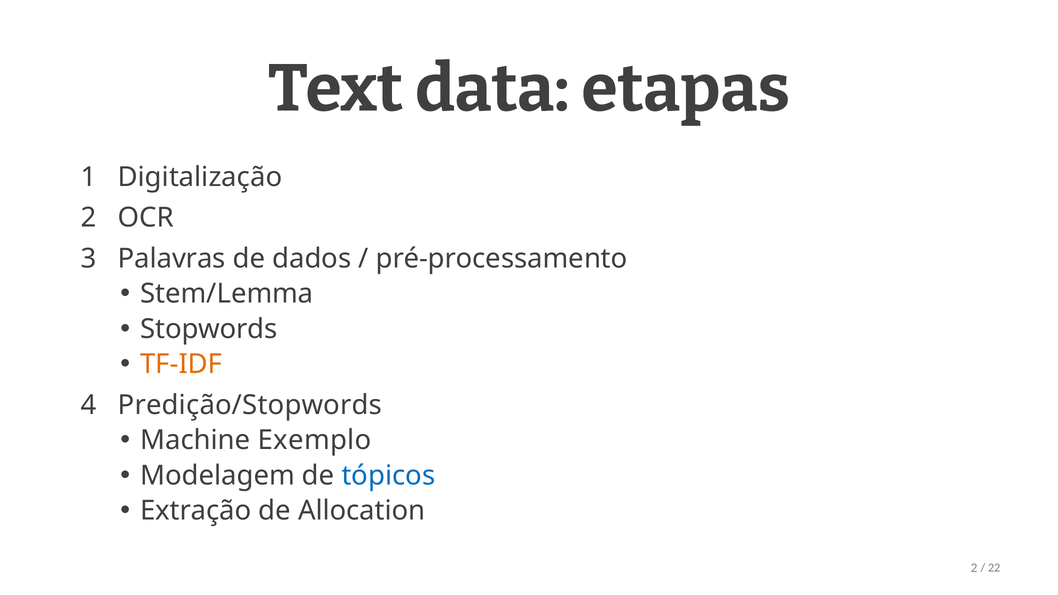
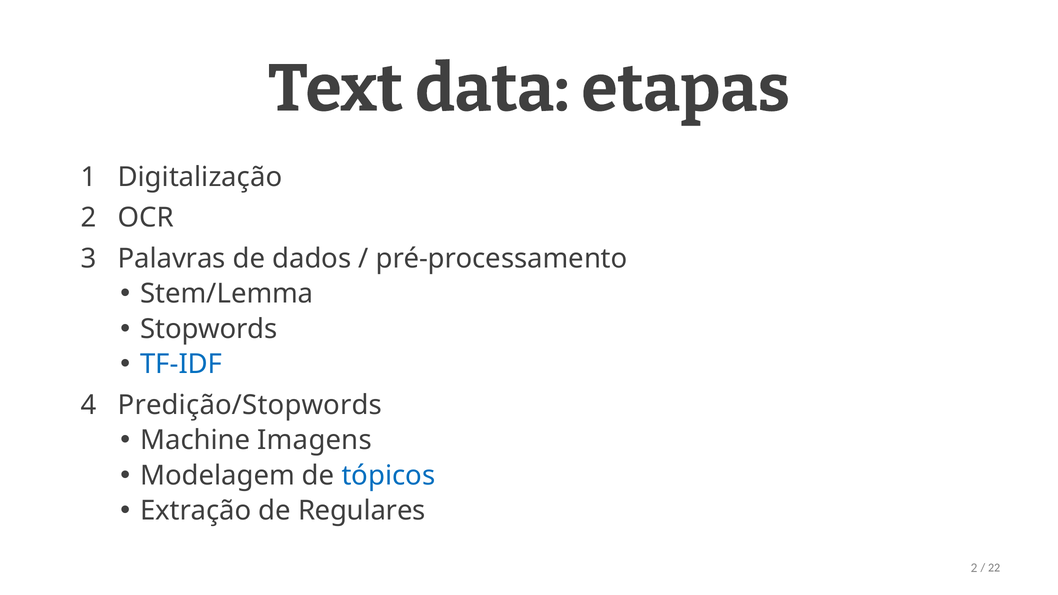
TF-IDF colour: orange -> blue
Exemplo: Exemplo -> Imagens
Allocation: Allocation -> Regulares
